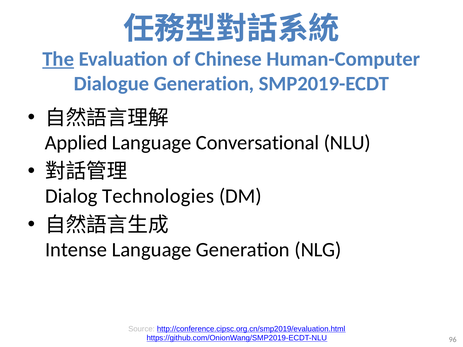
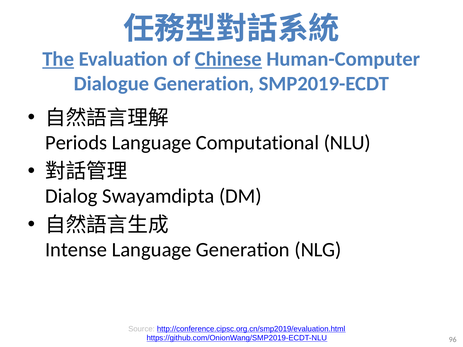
Chinese underline: none -> present
Applied: Applied -> Periods
Conversational: Conversational -> Computational
Technologies: Technologies -> Swayamdipta
